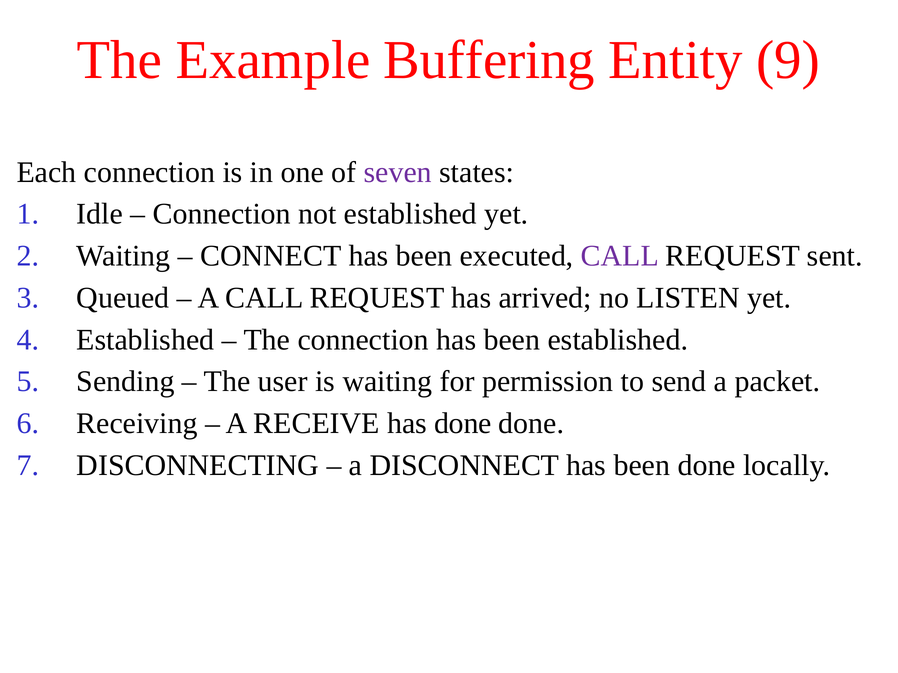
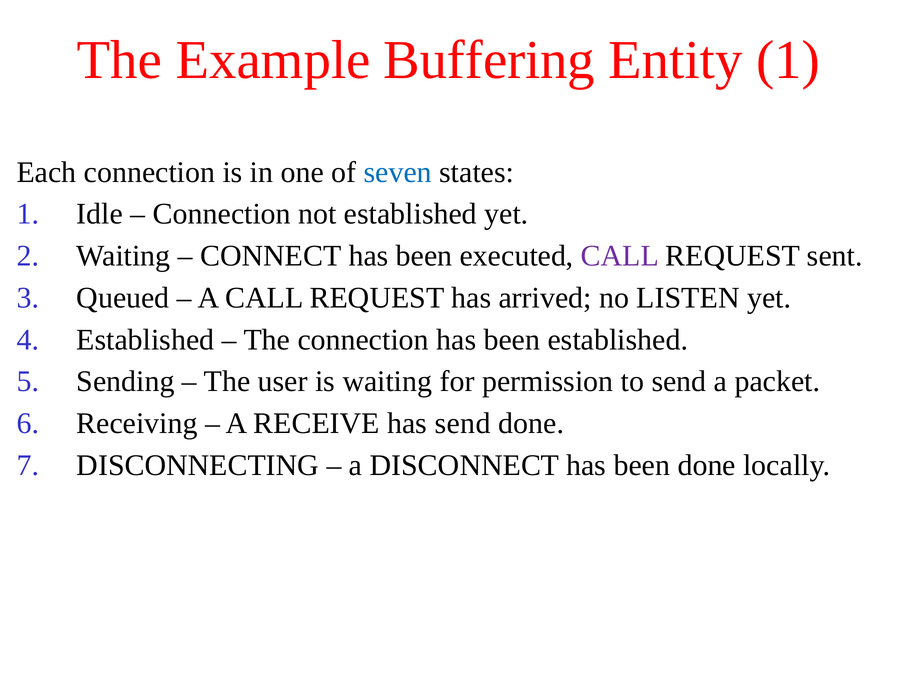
Entity 9: 9 -> 1
seven colour: purple -> blue
has done: done -> send
